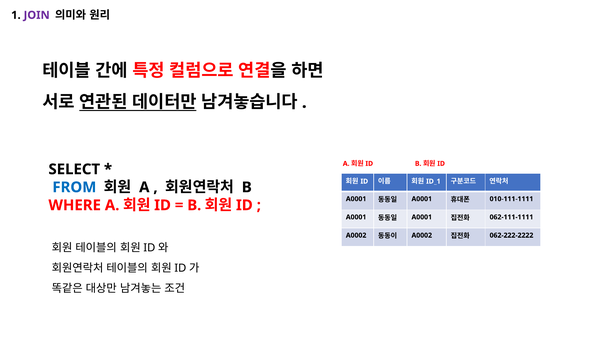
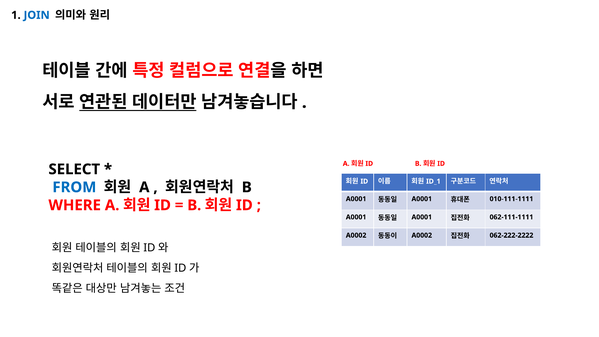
JOIN colour: purple -> blue
